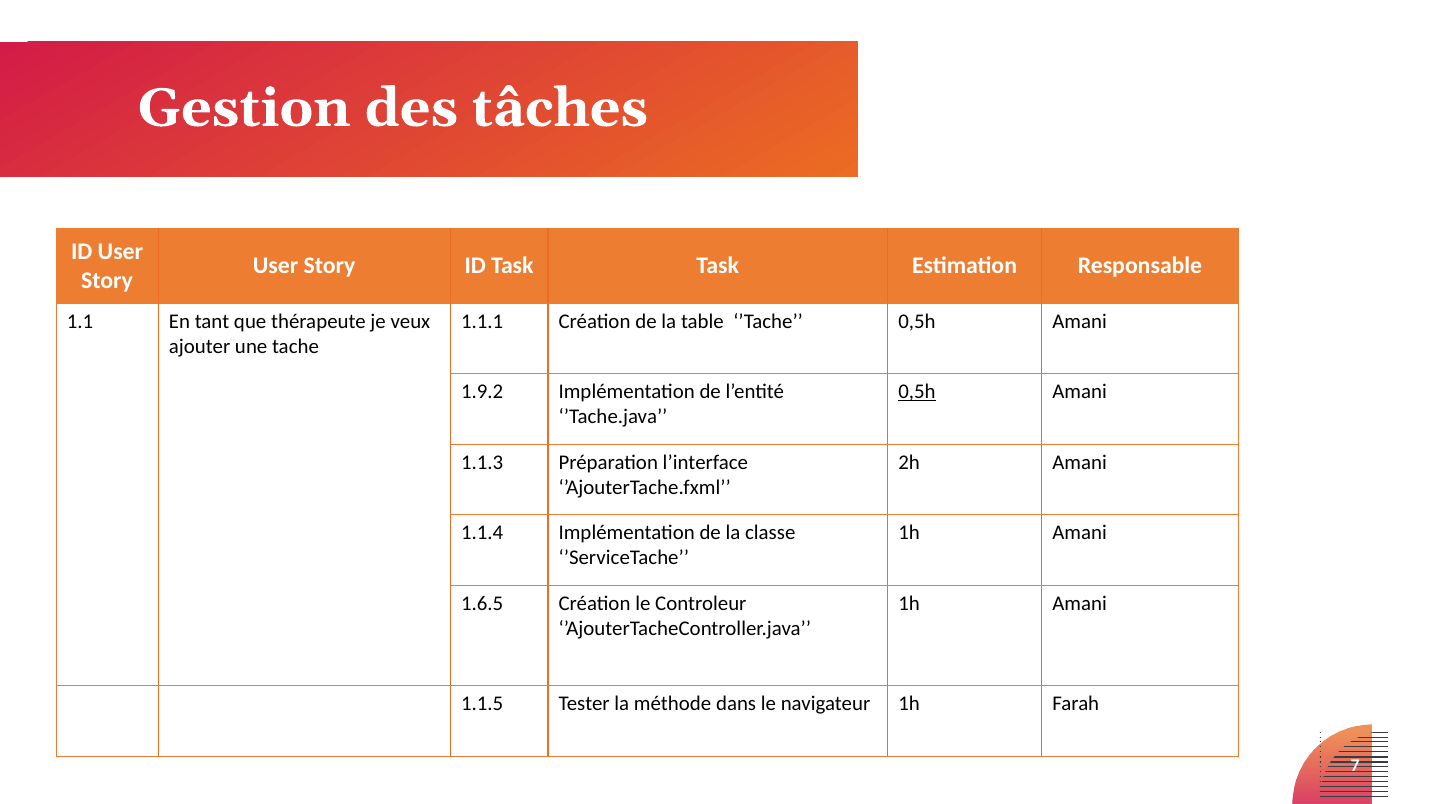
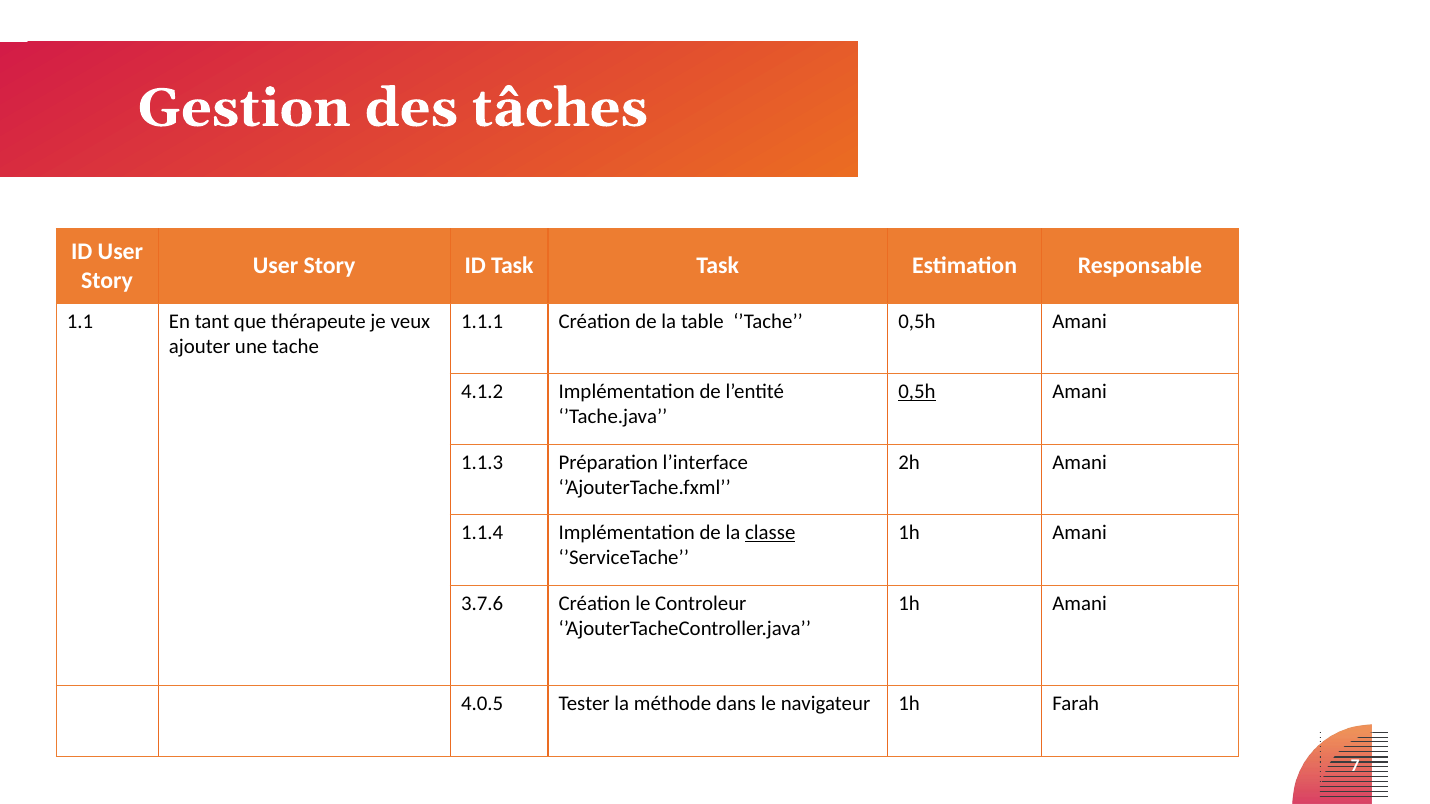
1.9.2: 1.9.2 -> 4.1.2
classe underline: none -> present
1.6.5: 1.6.5 -> 3.7.6
1.1.5: 1.1.5 -> 4.0.5
